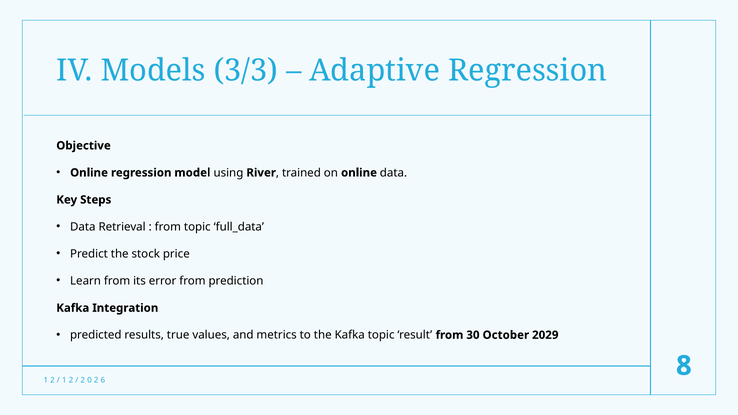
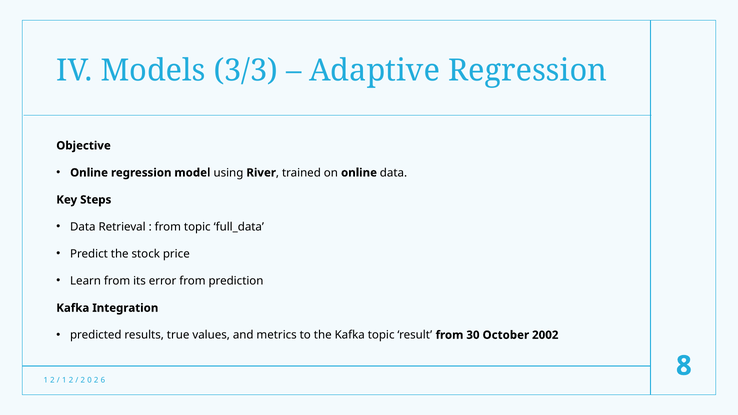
2029: 2029 -> 2002
